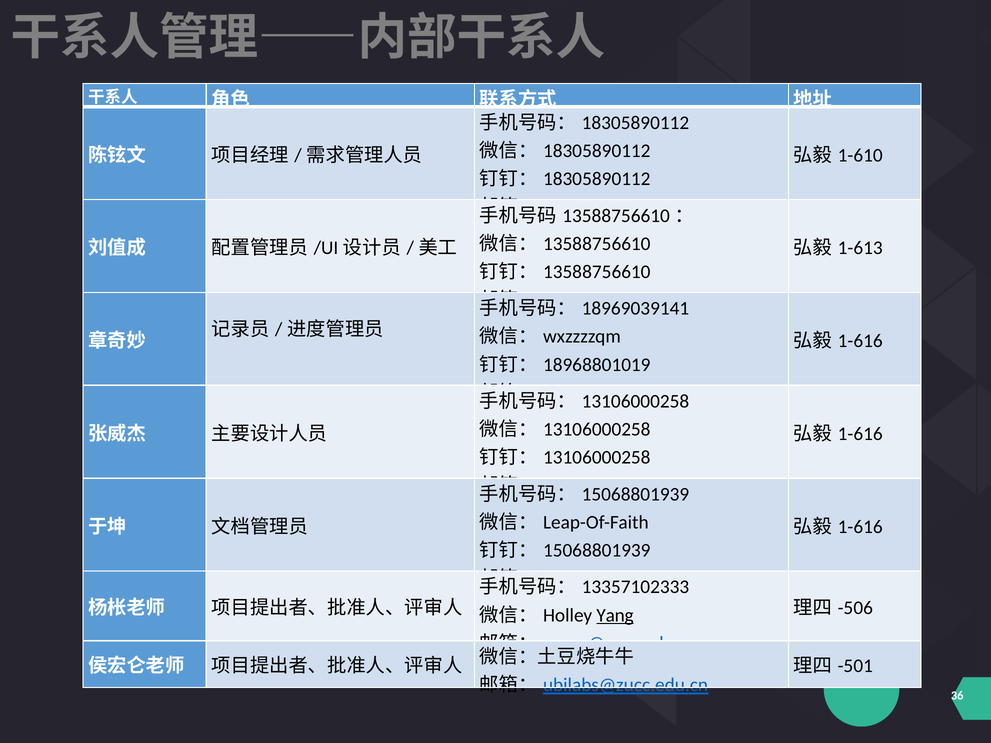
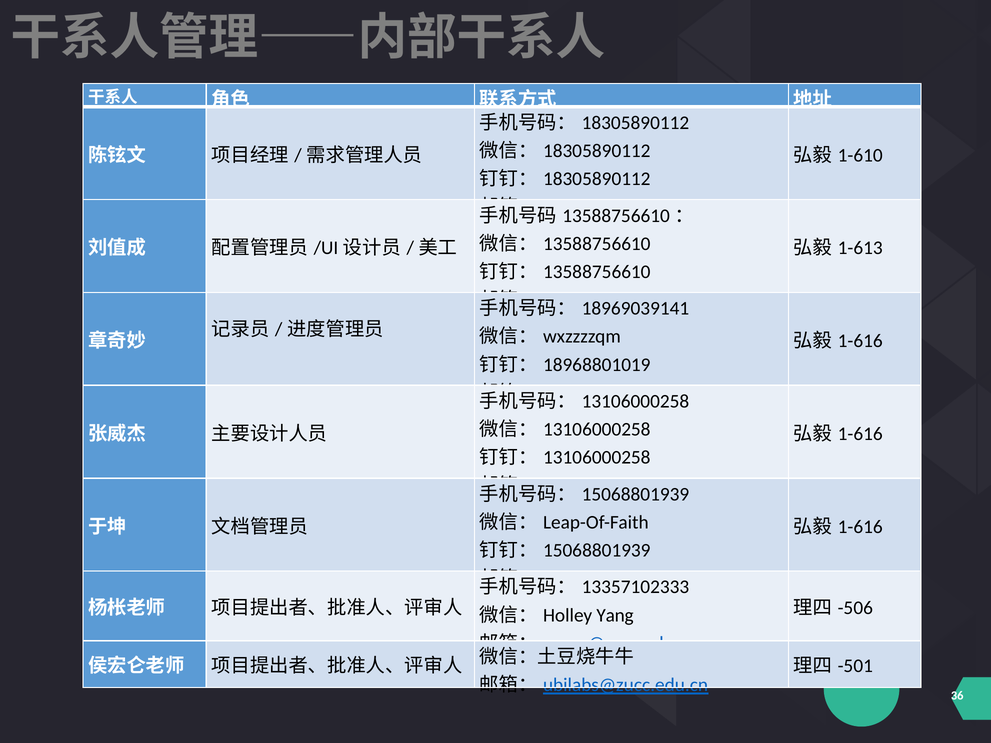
Yang underline: present -> none
